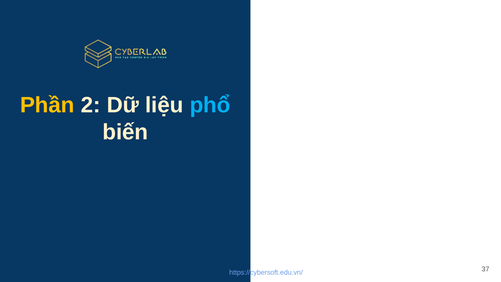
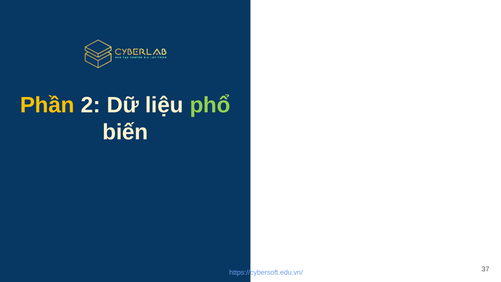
phổ colour: light blue -> light green
